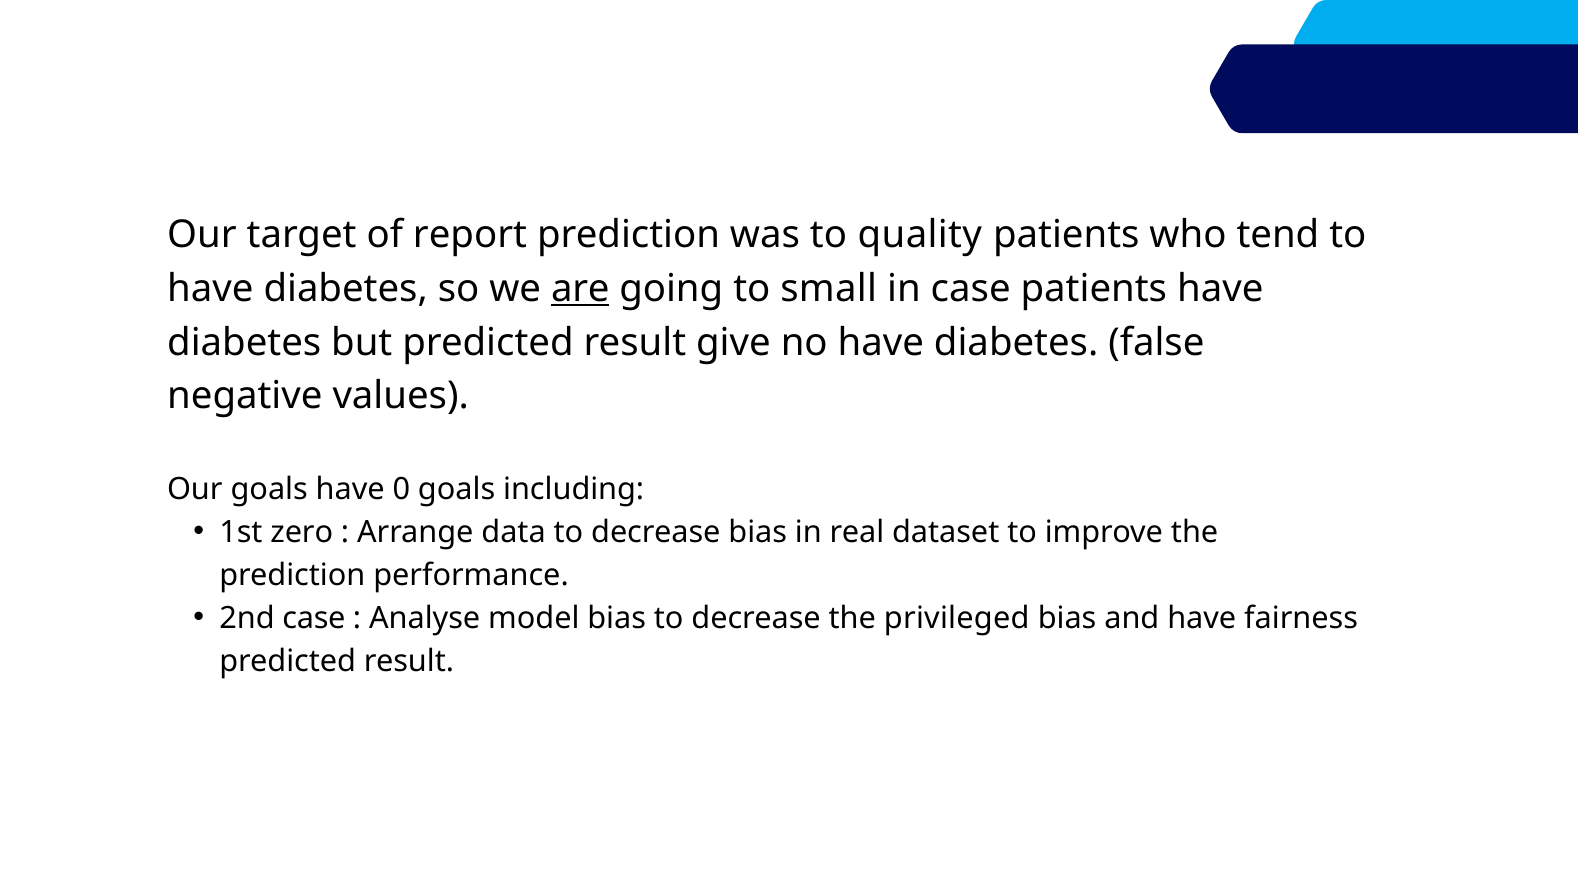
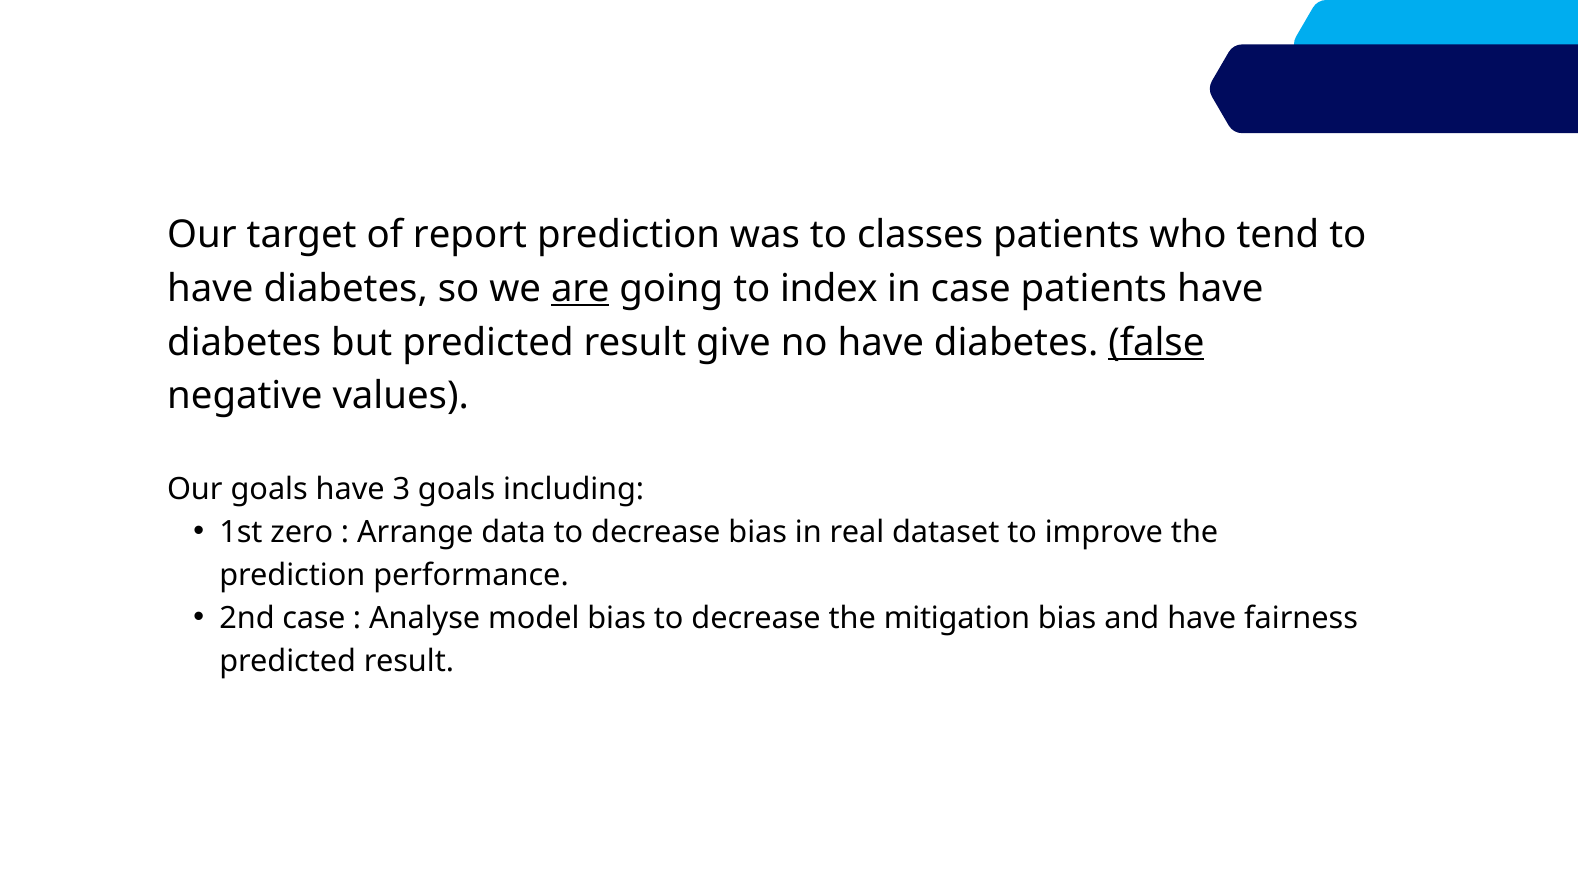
quality: quality -> classes
small: small -> index
false underline: none -> present
0: 0 -> 3
privileged: privileged -> mitigation
